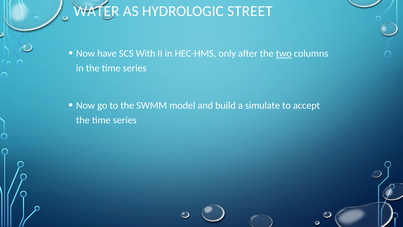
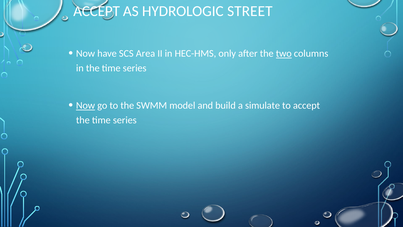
WATER at (96, 11): WATER -> ACCEPT
With: With -> Area
Now at (86, 105) underline: none -> present
